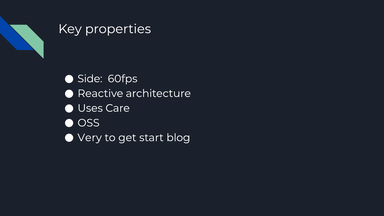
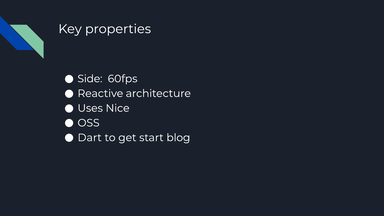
Care: Care -> Nice
Very: Very -> Dart
